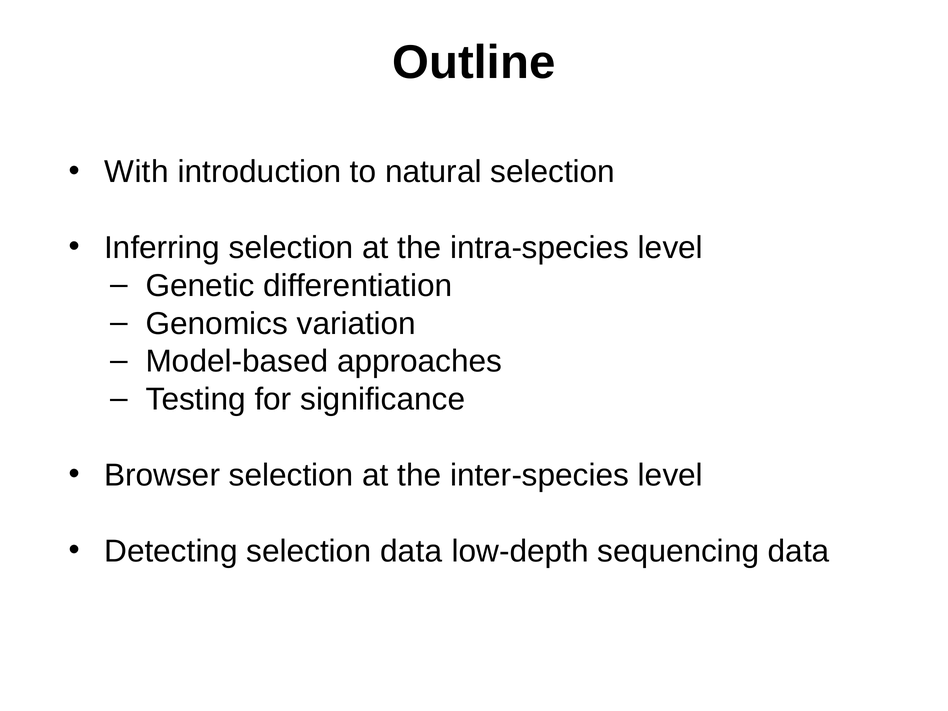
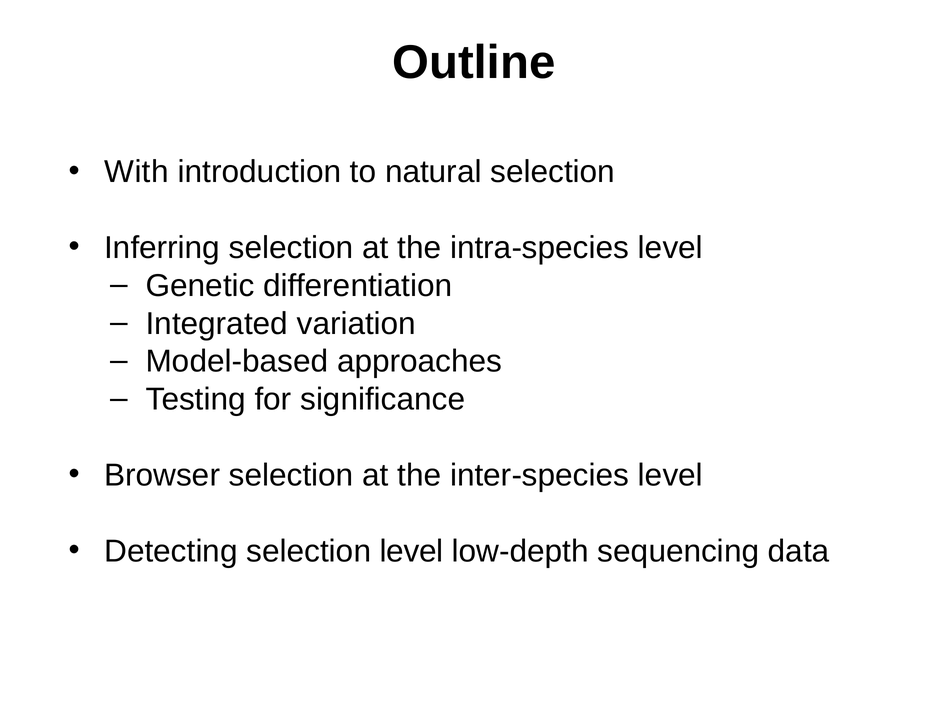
Genomics: Genomics -> Integrated
selection data: data -> level
